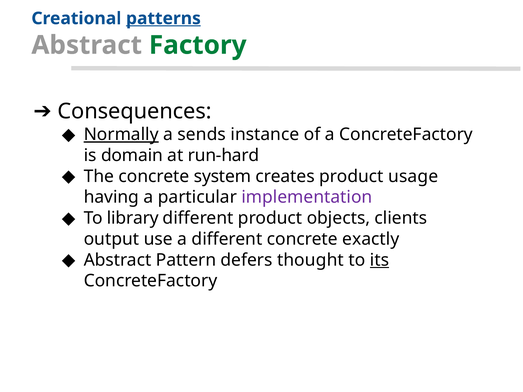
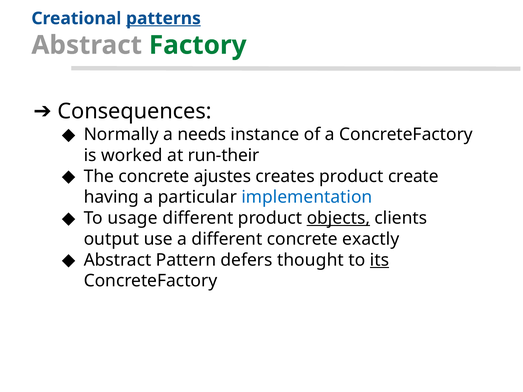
Normally underline: present -> none
sends: sends -> needs
domain: domain -> worked
run-hard: run-hard -> run-their
system: system -> ajustes
usage: usage -> create
implementation colour: purple -> blue
library: library -> usage
objects underline: none -> present
